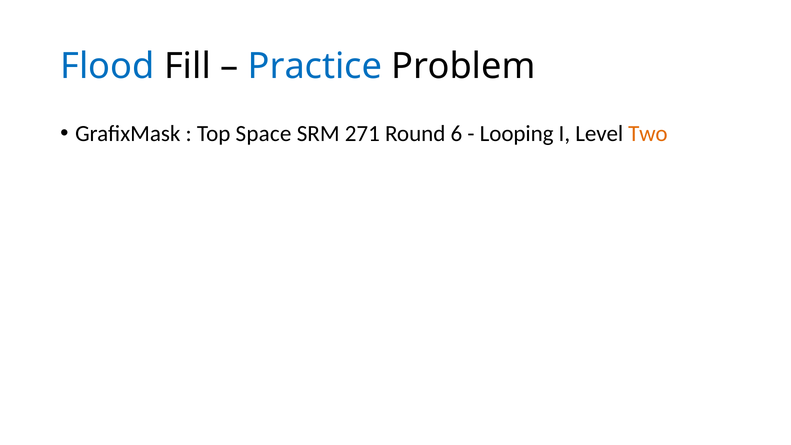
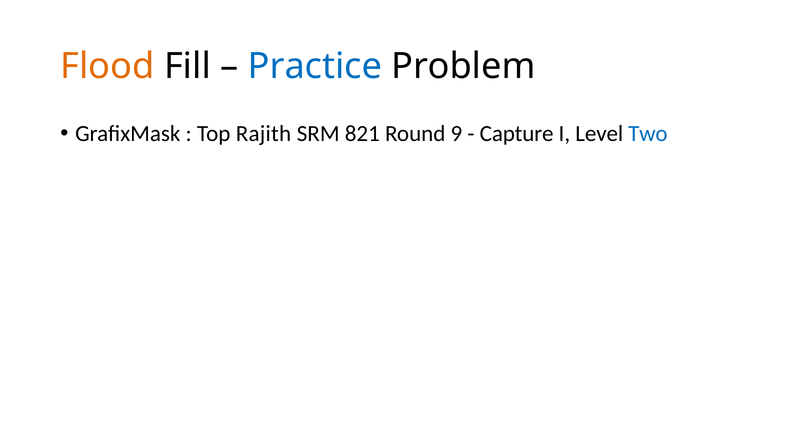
Flood colour: blue -> orange
Space: Space -> Rajith
271: 271 -> 821
6: 6 -> 9
Looping: Looping -> Capture
Two colour: orange -> blue
